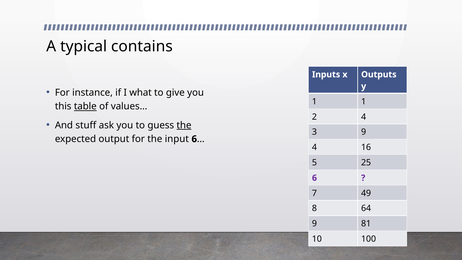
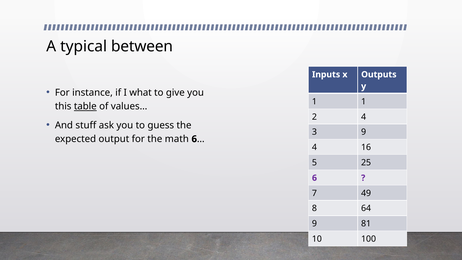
contains: contains -> between
the at (184, 125) underline: present -> none
input: input -> math
